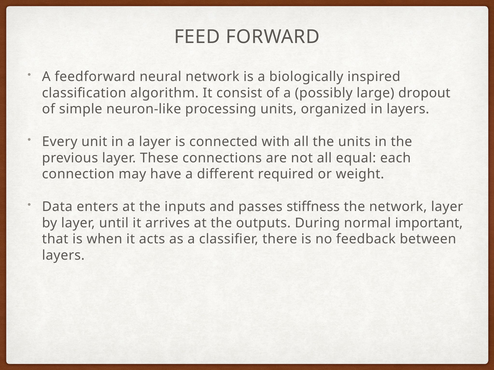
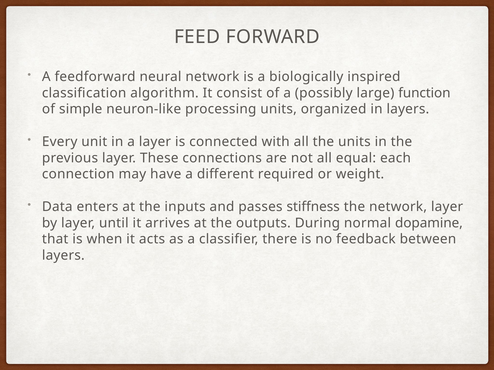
dropout: dropout -> function
important: important -> dopamine
